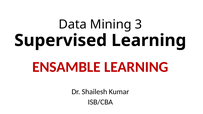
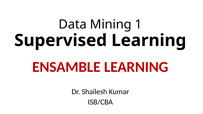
3: 3 -> 1
